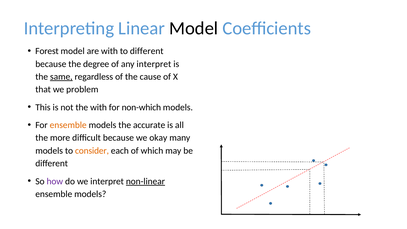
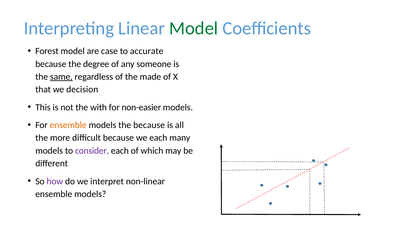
Model at (194, 28) colour: black -> green
are with: with -> case
to different: different -> accurate
any interpret: interpret -> someone
cause: cause -> made
problem: problem -> decision
non-which: non-which -> non-easier
the accurate: accurate -> because
we okay: okay -> each
consider colour: orange -> purple
non-linear underline: present -> none
